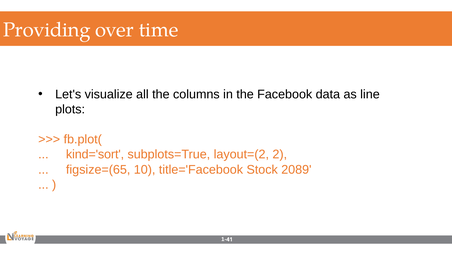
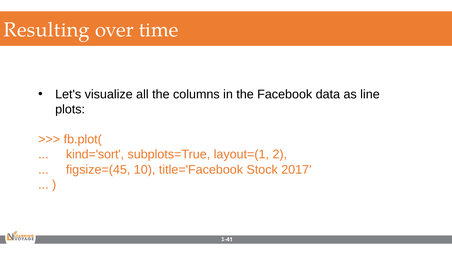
Providing: Providing -> Resulting
layout=(2: layout=(2 -> layout=(1
figsize=(65: figsize=(65 -> figsize=(45
2089: 2089 -> 2017
